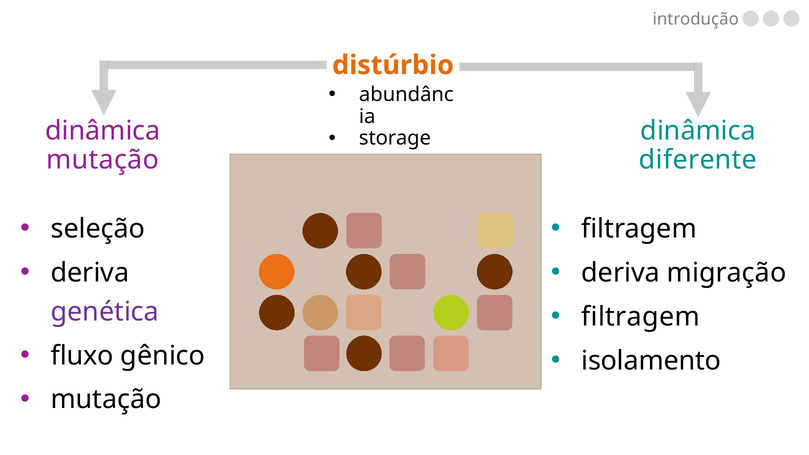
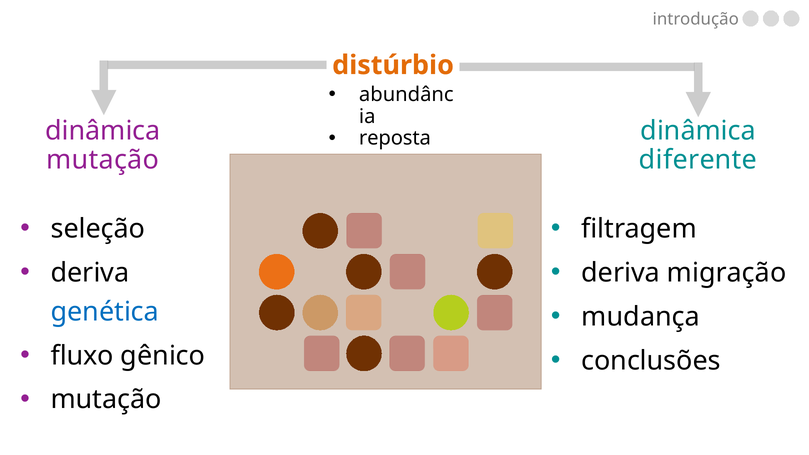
storage: storage -> reposta
filtragem at (641, 317): filtragem -> mudança
genética colour: purple -> blue
isolamento: isolamento -> conclusões
